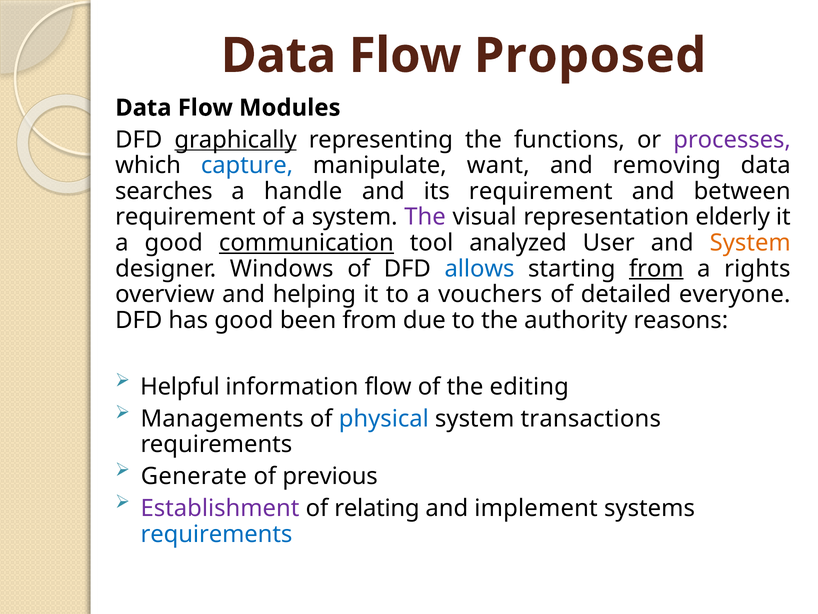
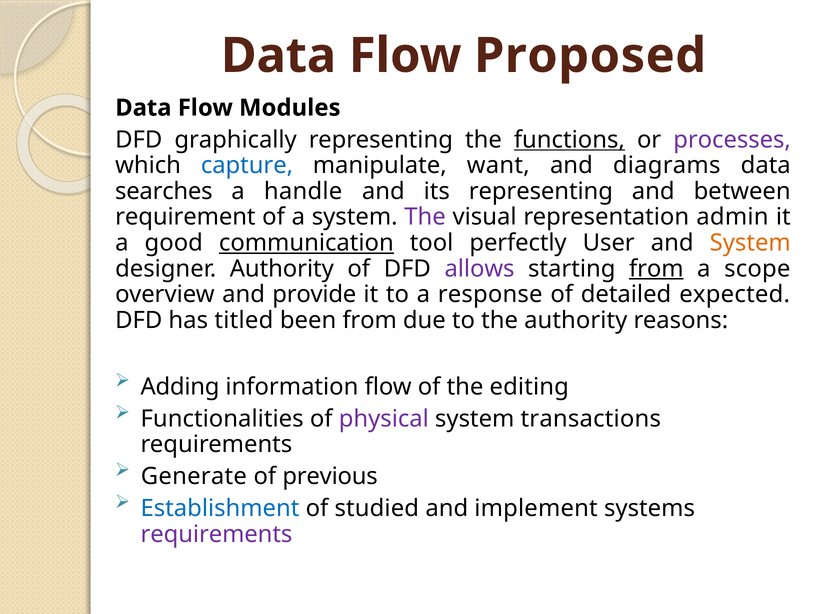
graphically underline: present -> none
functions underline: none -> present
removing: removing -> diagrams
its requirement: requirement -> representing
elderly: elderly -> admin
analyzed: analyzed -> perfectly
designer Windows: Windows -> Authority
allows colour: blue -> purple
rights: rights -> scope
helping: helping -> provide
vouchers: vouchers -> response
everyone: everyone -> expected
has good: good -> titled
Helpful: Helpful -> Adding
Managements: Managements -> Functionalities
physical colour: blue -> purple
Establishment colour: purple -> blue
relating: relating -> studied
requirements at (216, 534) colour: blue -> purple
